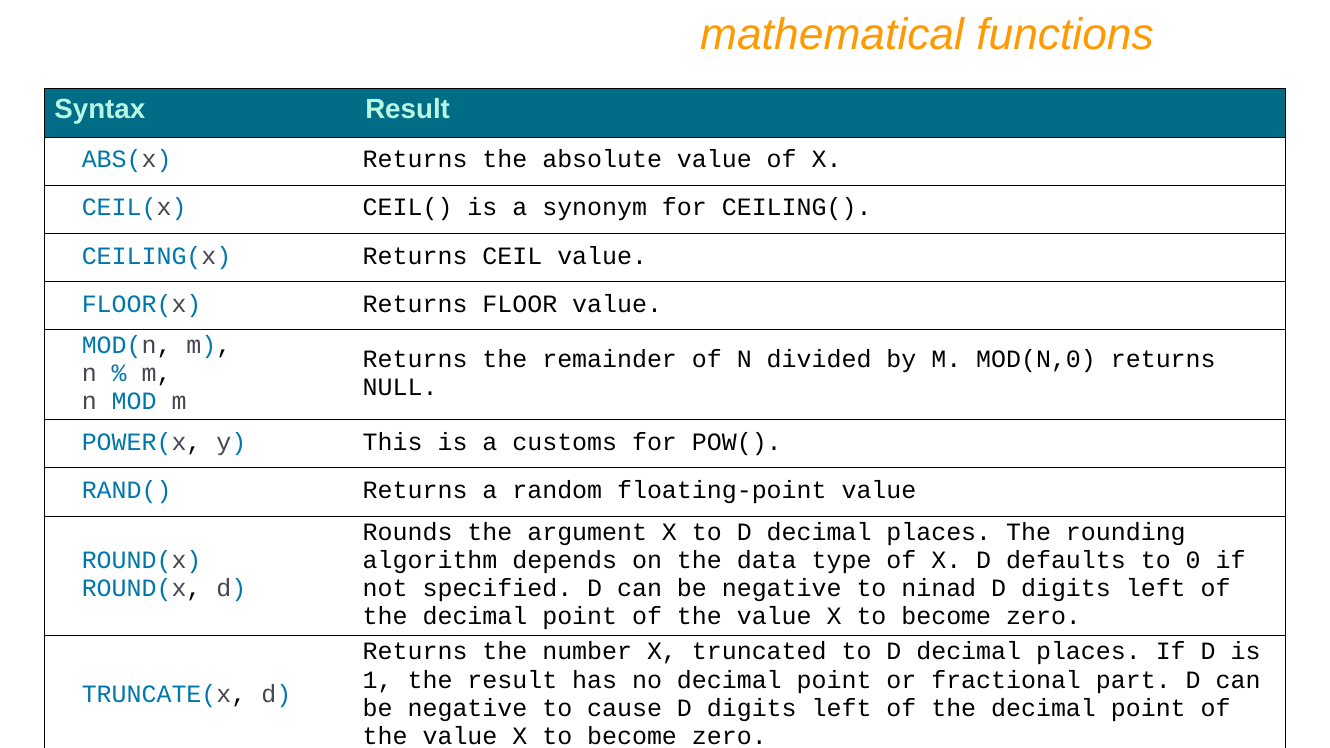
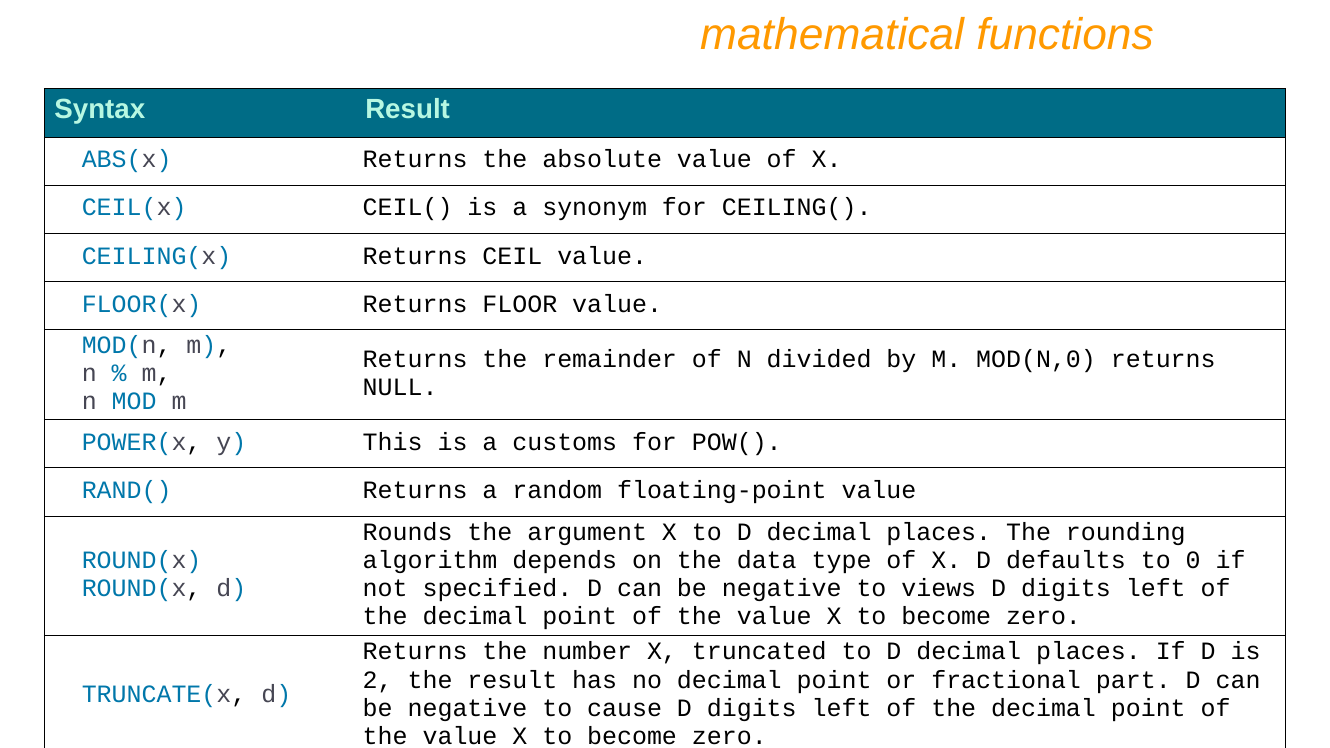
ninad: ninad -> views
1: 1 -> 2
